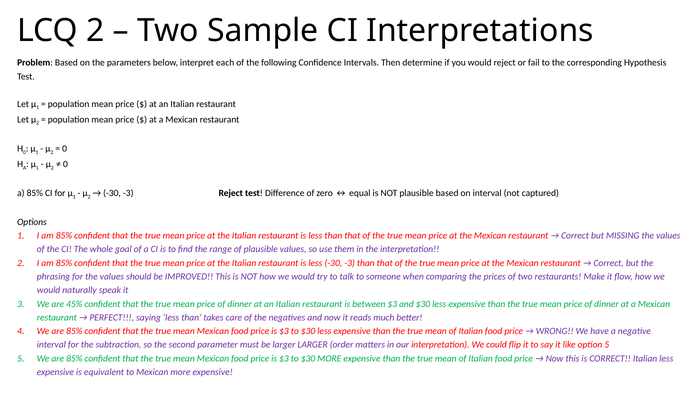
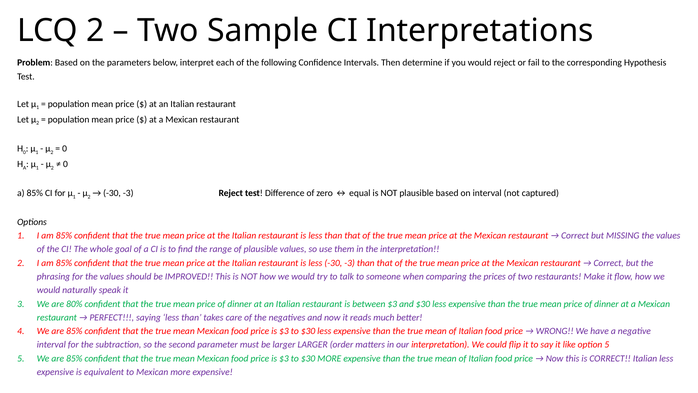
45%: 45% -> 80%
